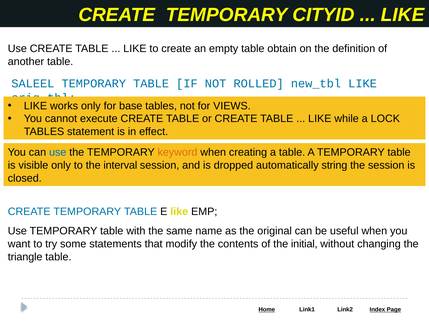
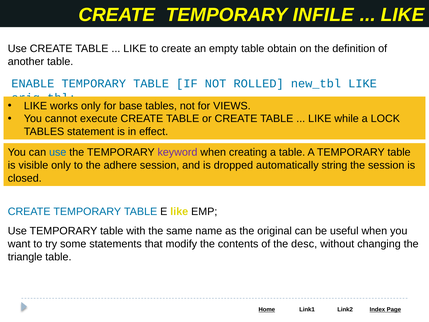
CITYID: CITYID -> INFILE
SALEEL: SALEEL -> ENABLE
keyword colour: orange -> purple
interval: interval -> adhere
initial: initial -> desc
